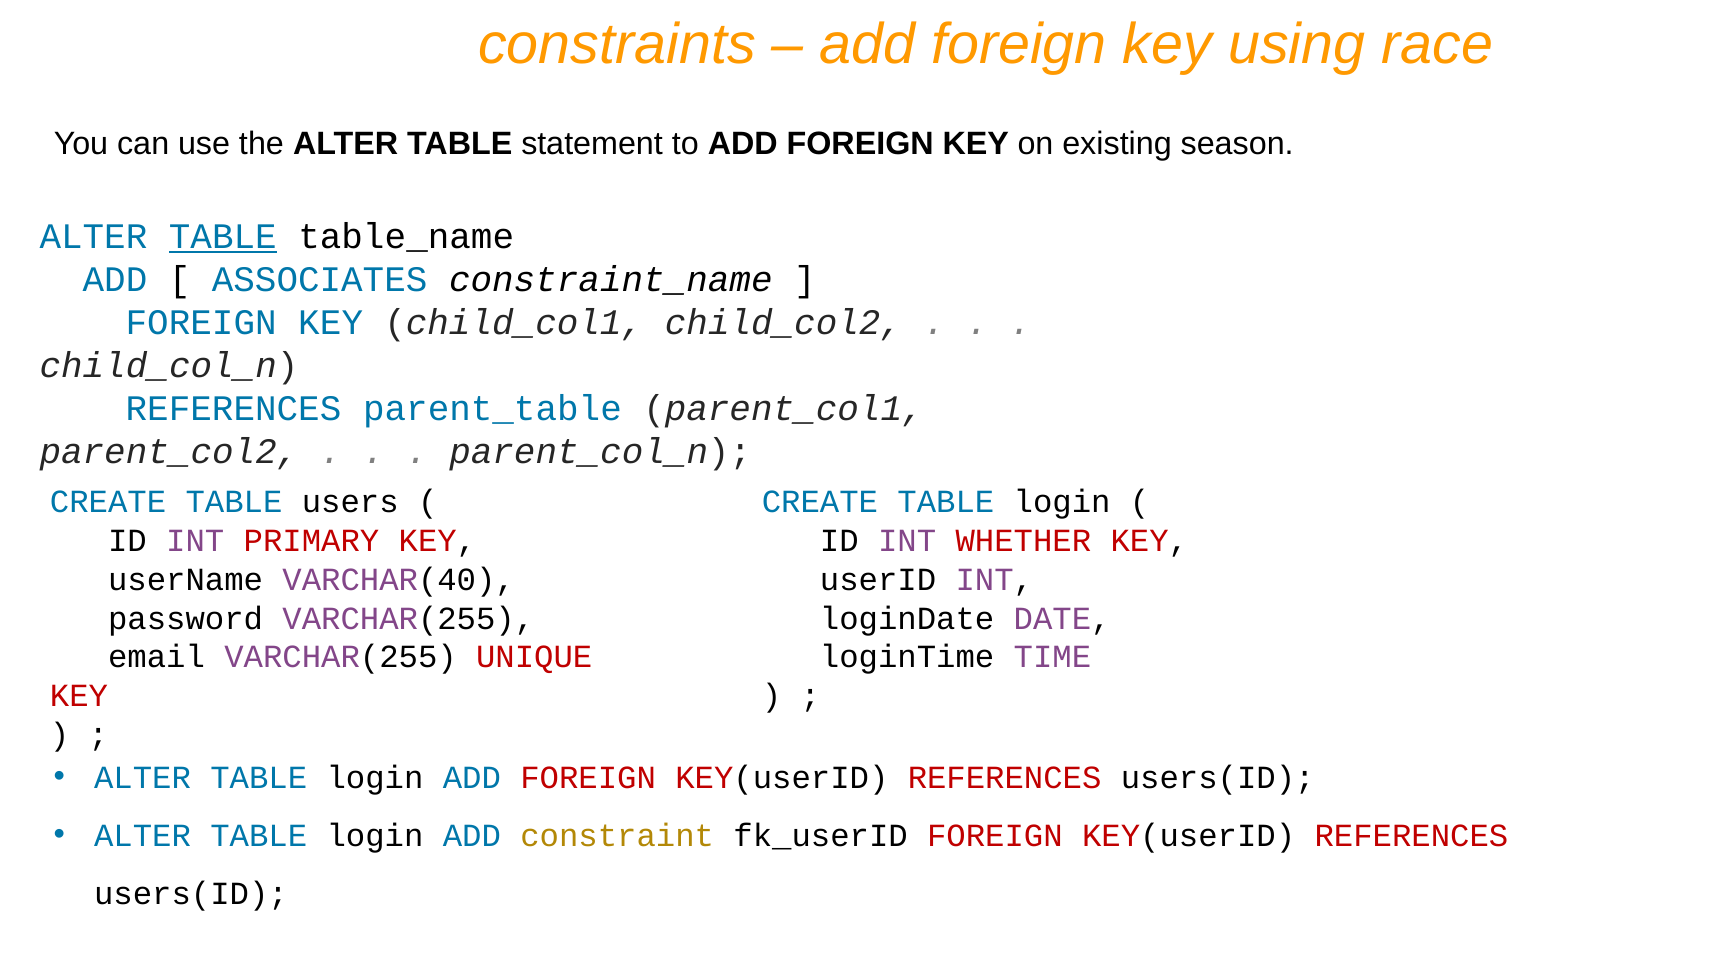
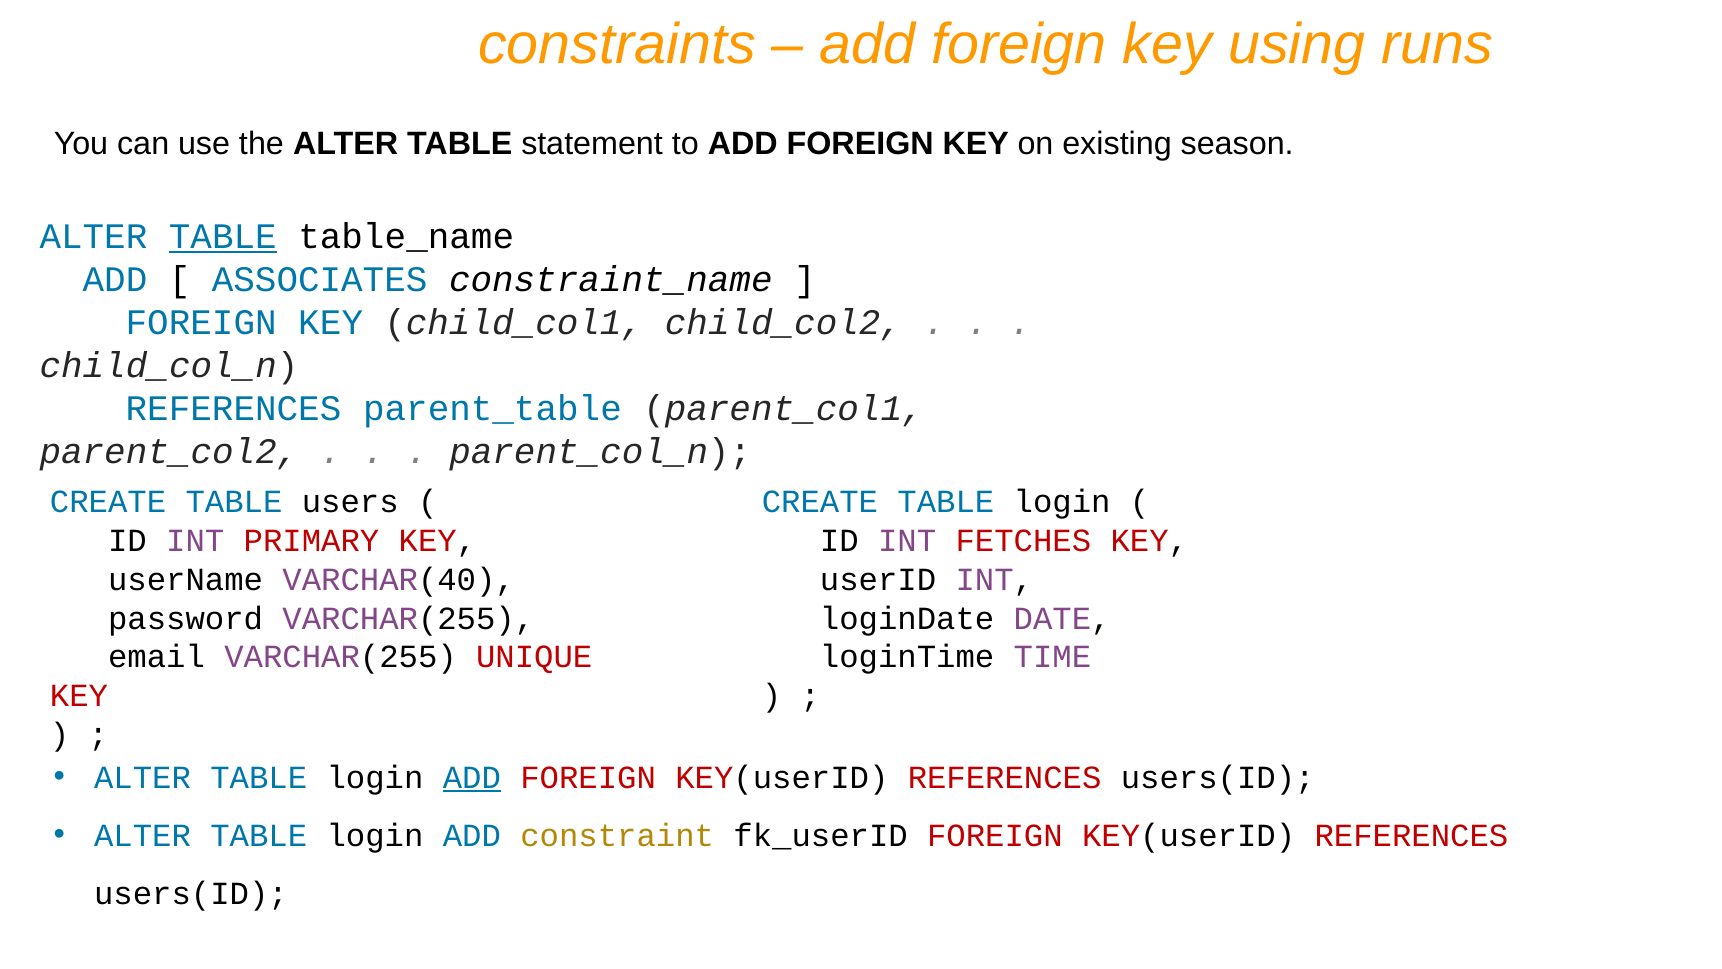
race: race -> runs
WHETHER: WHETHER -> FETCHES
ADD at (472, 777) underline: none -> present
